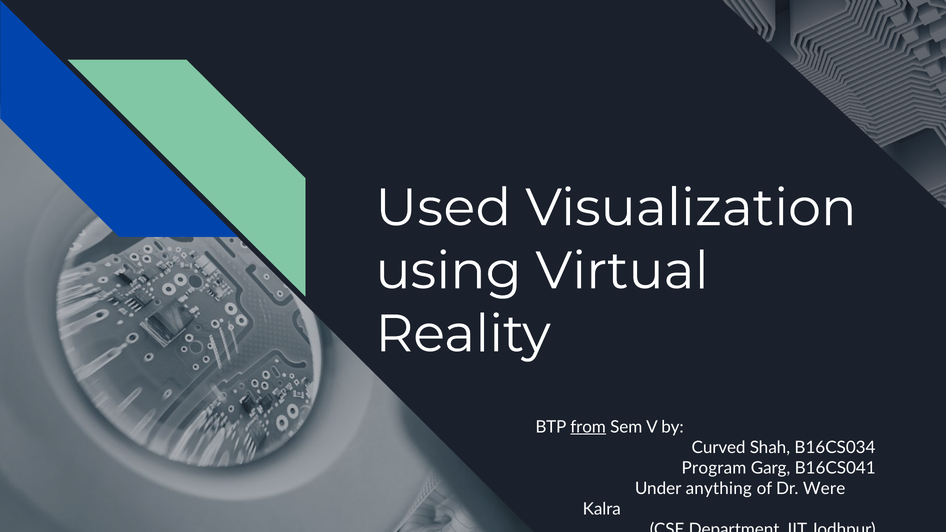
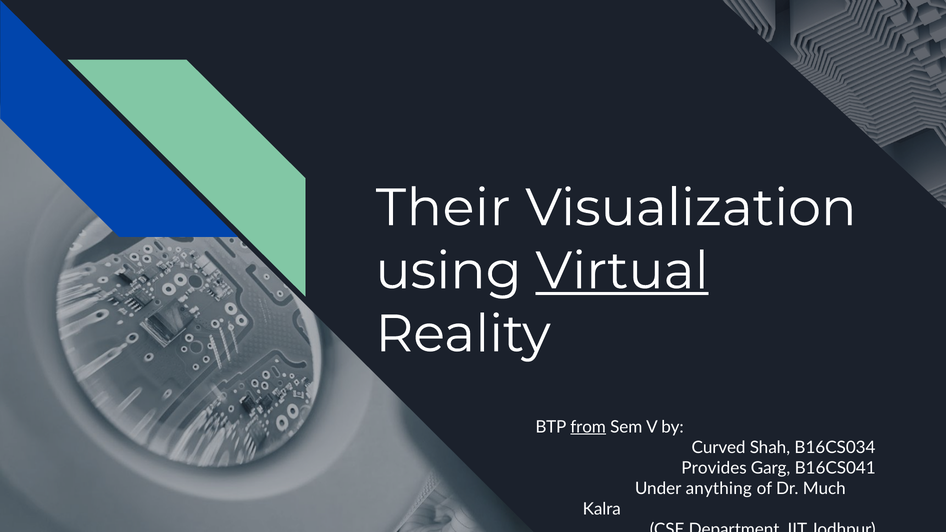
Used: Used -> Their
Virtual underline: none -> present
Program: Program -> Provides
Were: Were -> Much
